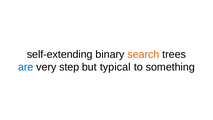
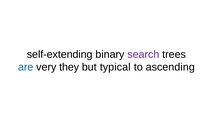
search colour: orange -> purple
step: step -> they
something: something -> ascending
